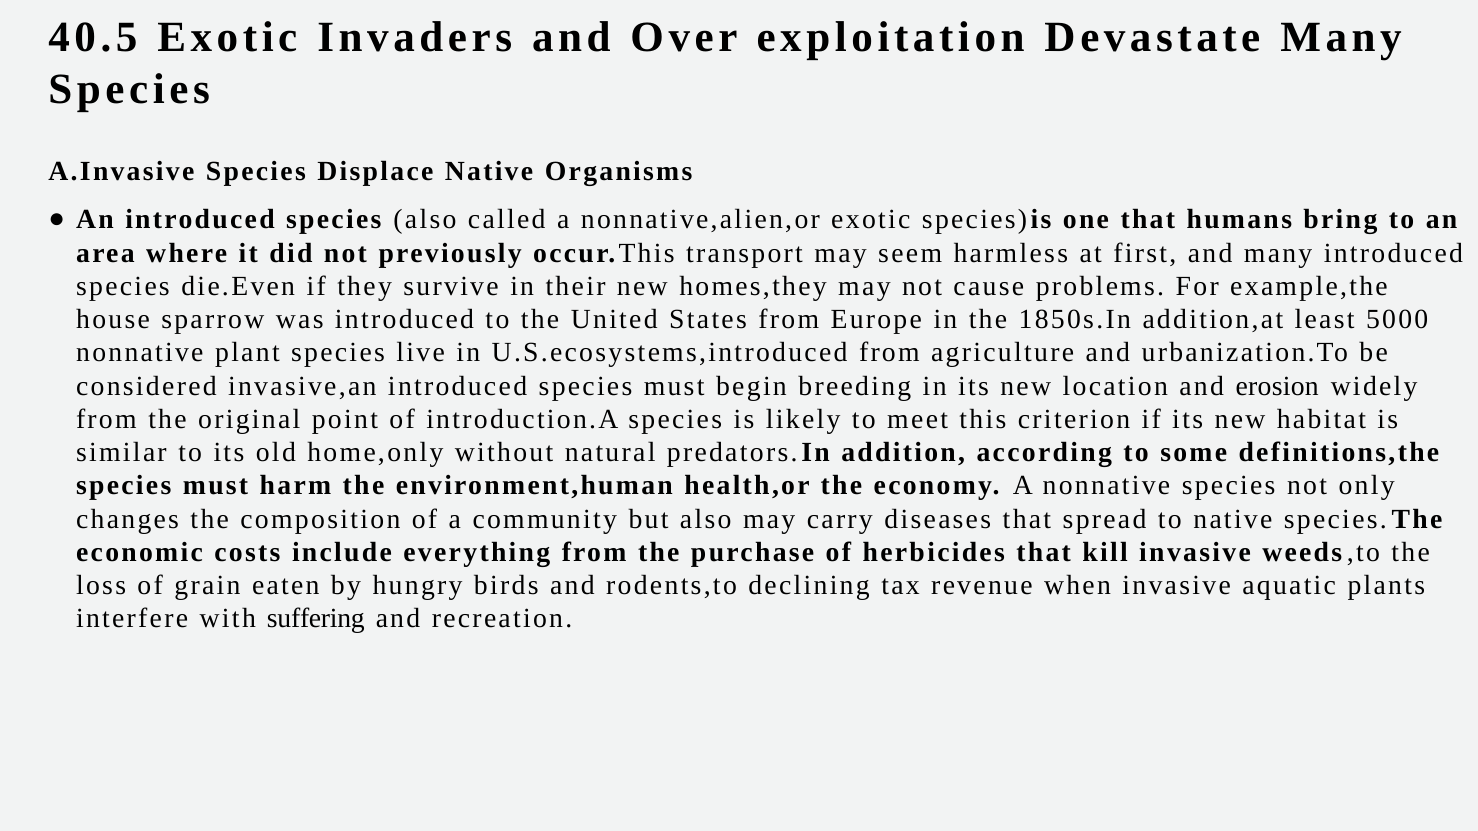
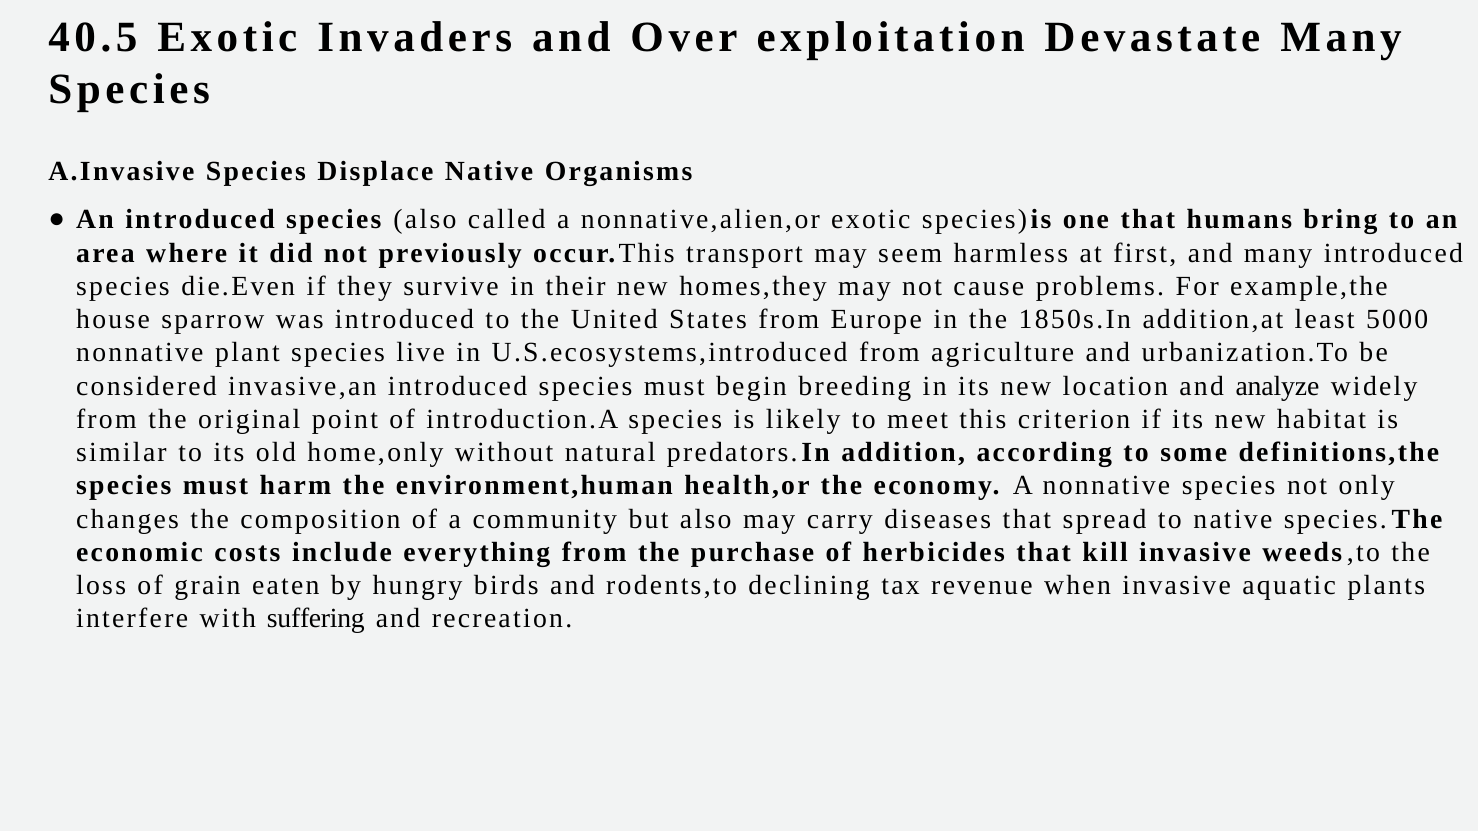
erosion: erosion -> analyze
